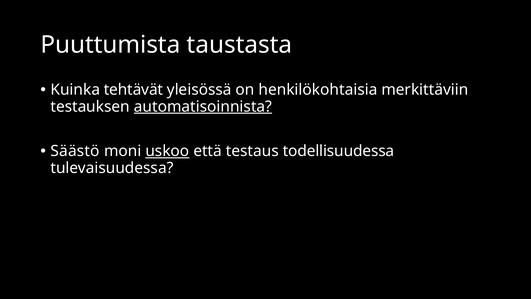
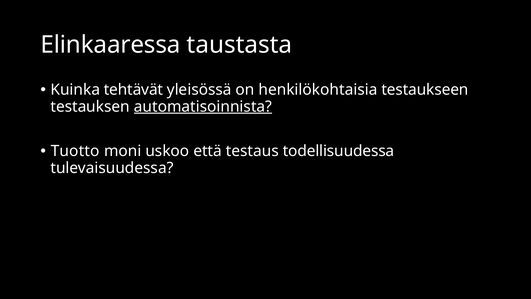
Puuttumista: Puuttumista -> Elinkaaressa
merkittäviin: merkittäviin -> testaukseen
Säästö: Säästö -> Tuotto
uskoo underline: present -> none
